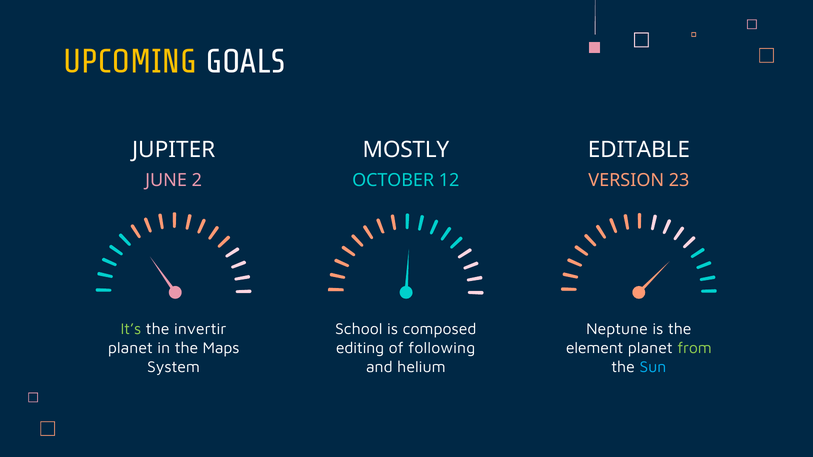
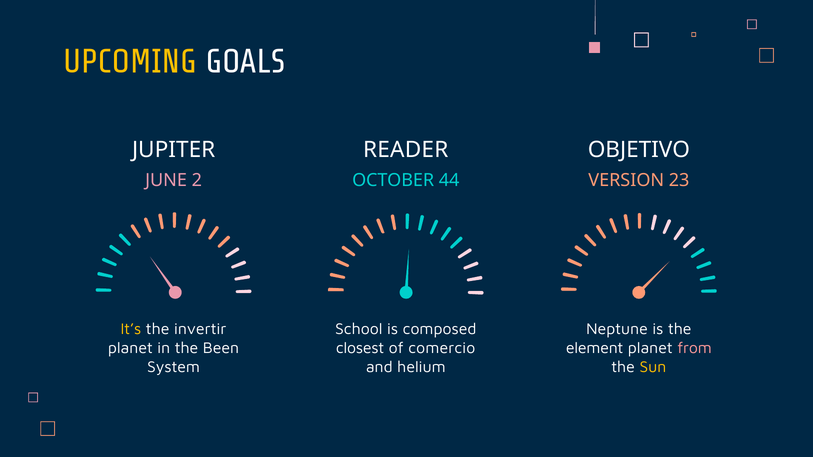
MOSTLY: MOSTLY -> READER
EDITABLE: EDITABLE -> OBJETIVO
12: 12 -> 44
It’s colour: light green -> yellow
Maps: Maps -> Been
editing: editing -> closest
following: following -> comercio
from colour: light green -> pink
Sun colour: light blue -> yellow
